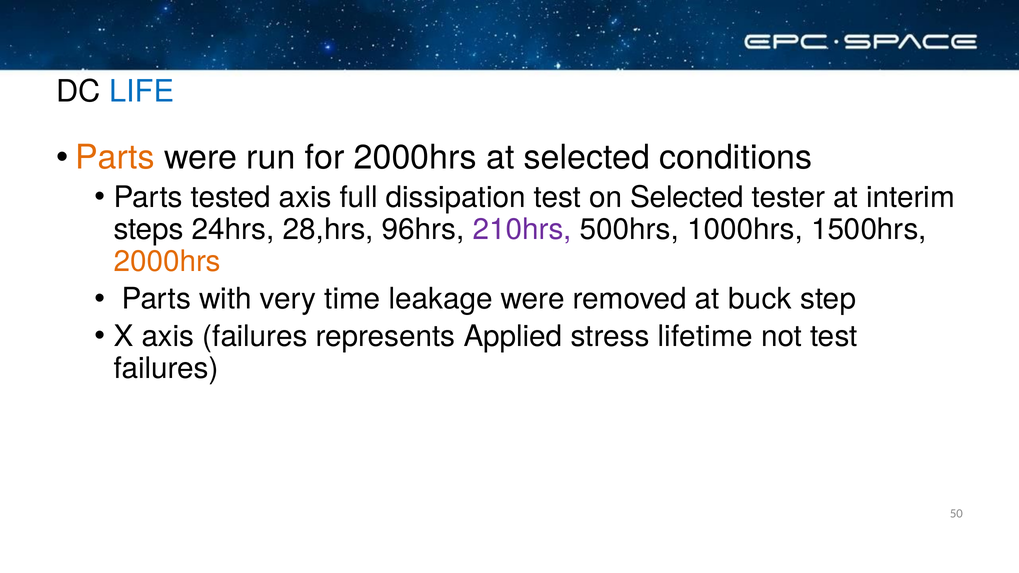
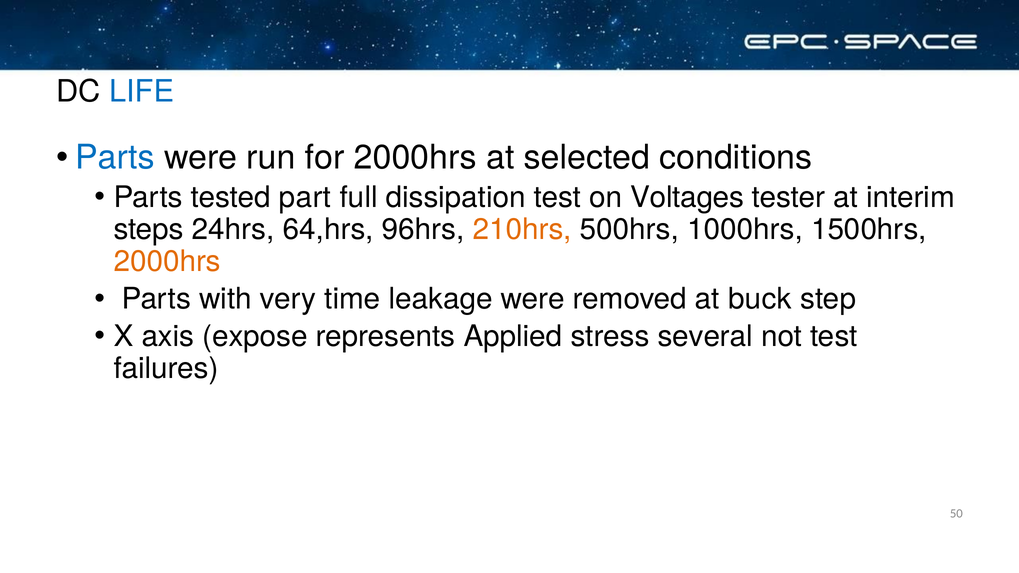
Parts at (115, 158) colour: orange -> blue
tested axis: axis -> part
on Selected: Selected -> Voltages
28,hrs: 28,hrs -> 64,hrs
210hrs colour: purple -> orange
axis failures: failures -> expose
lifetime: lifetime -> several
